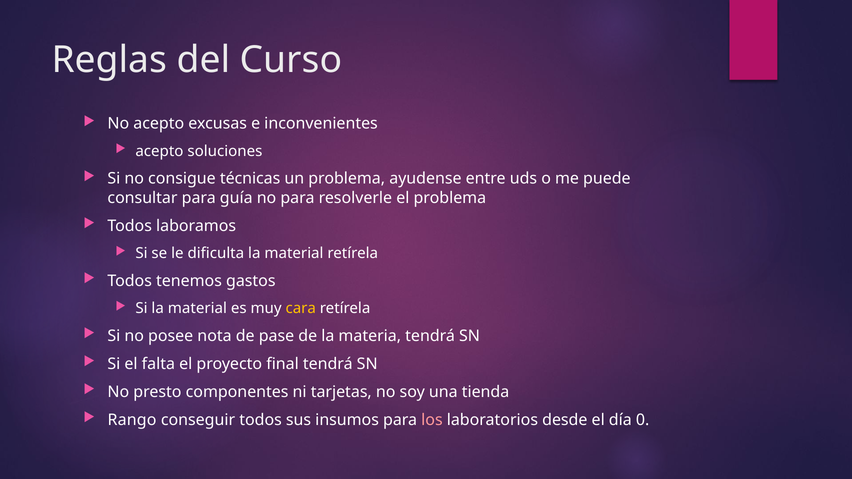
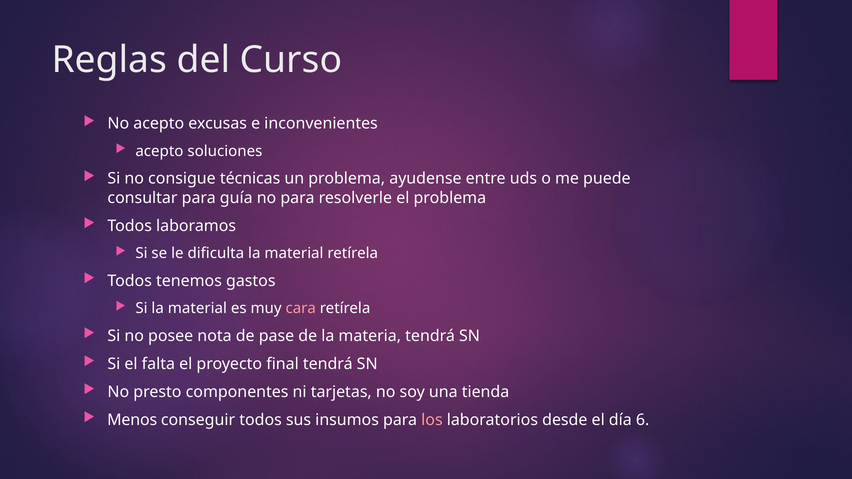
cara colour: yellow -> pink
Rango: Rango -> Menos
0: 0 -> 6
